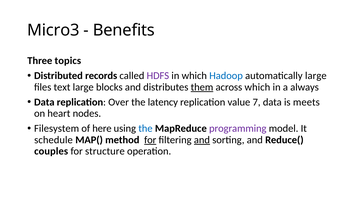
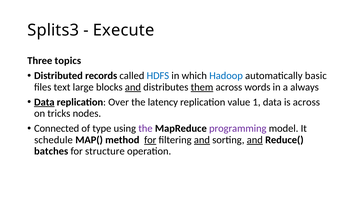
Micro3: Micro3 -> Splits3
Benefits: Benefits -> Execute
HDFS colour: purple -> blue
automatically large: large -> basic
and at (133, 87) underline: none -> present
across which: which -> words
Data at (44, 102) underline: none -> present
7: 7 -> 1
is meets: meets -> across
heart: heart -> tricks
Filesystem: Filesystem -> Connected
here: here -> type
the at (145, 128) colour: blue -> purple
and at (255, 140) underline: none -> present
couples: couples -> batches
